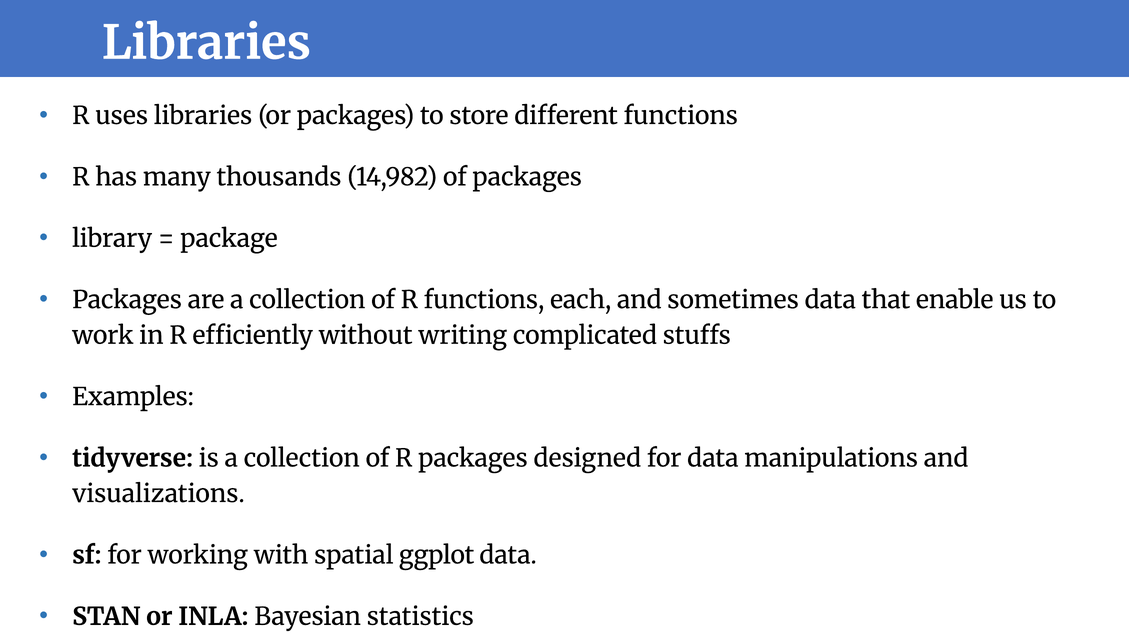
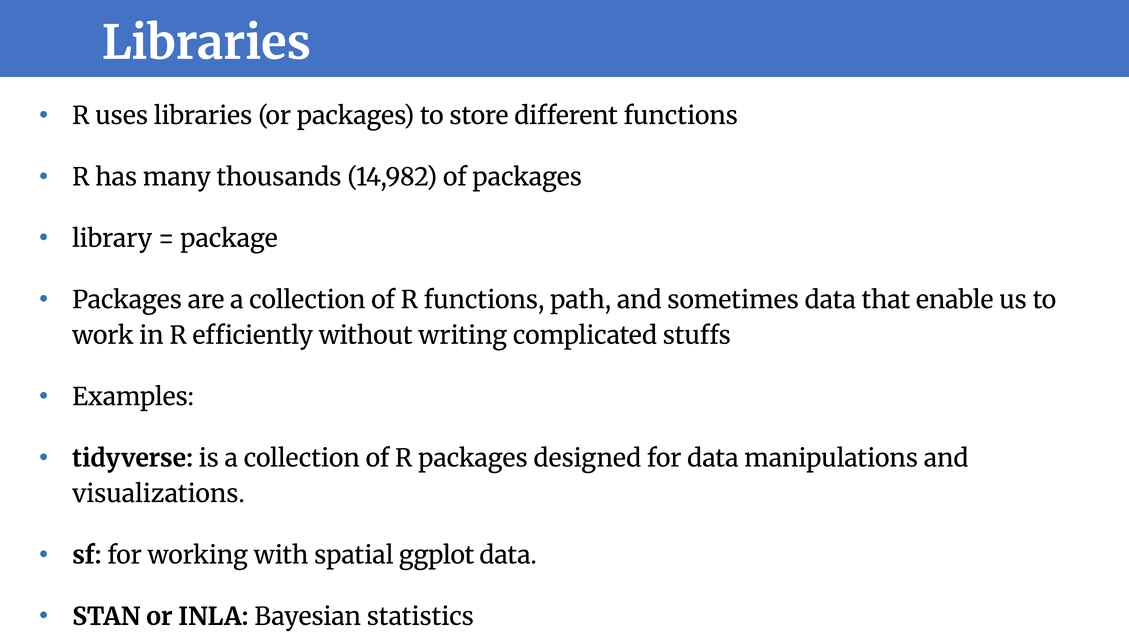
each: each -> path
